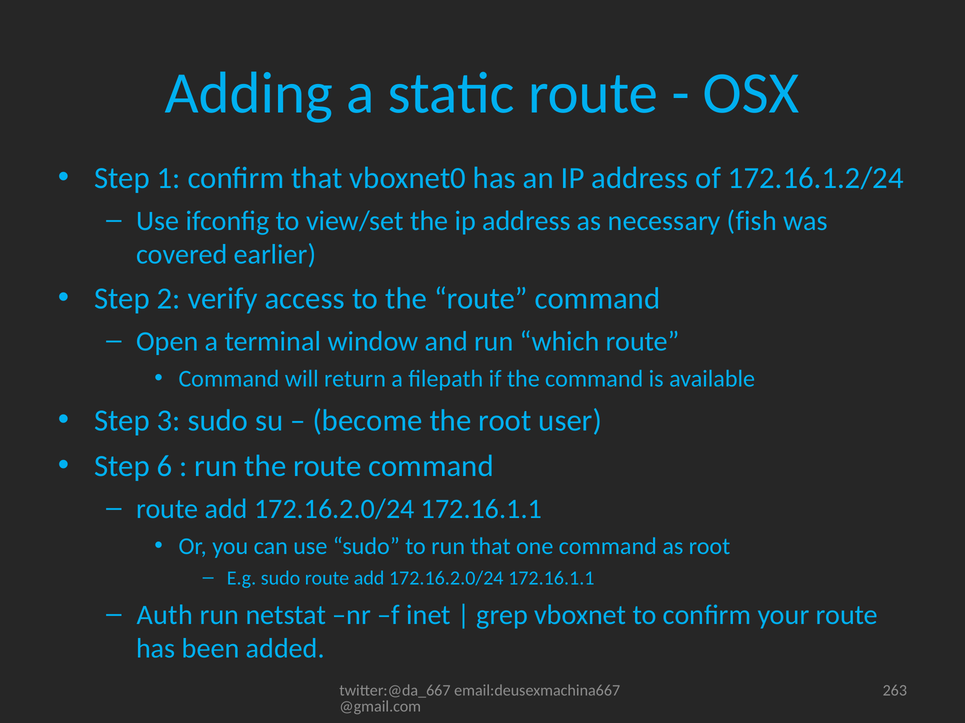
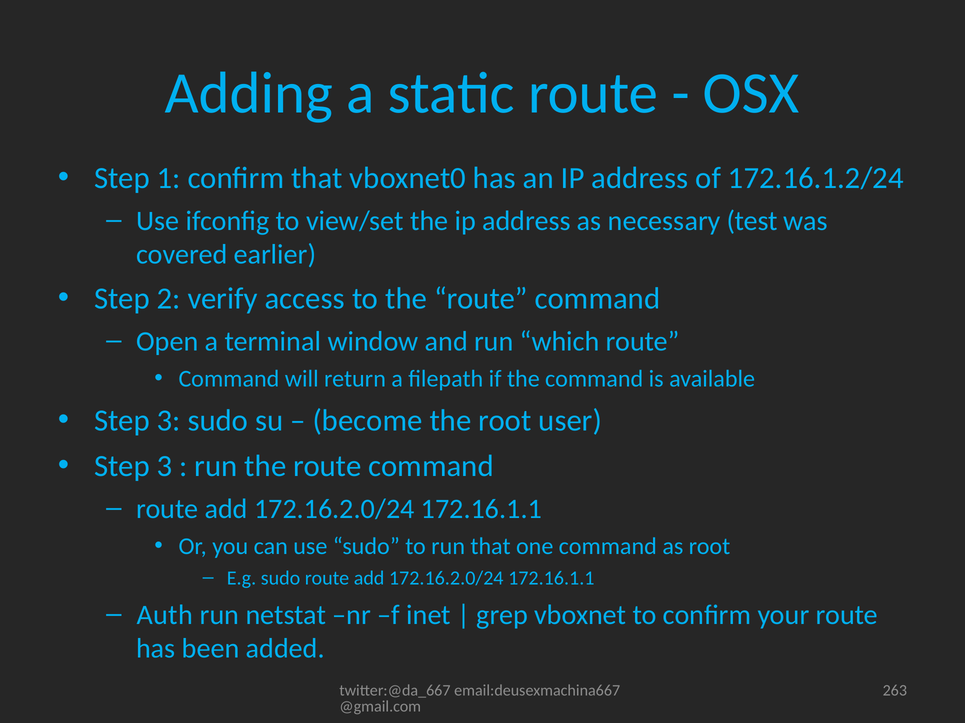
fish: fish -> test
6 at (165, 467): 6 -> 3
